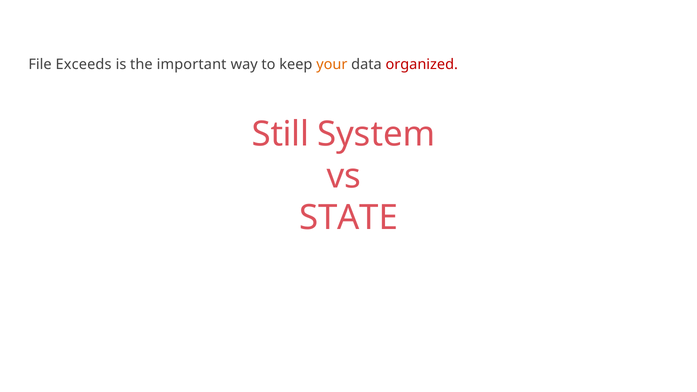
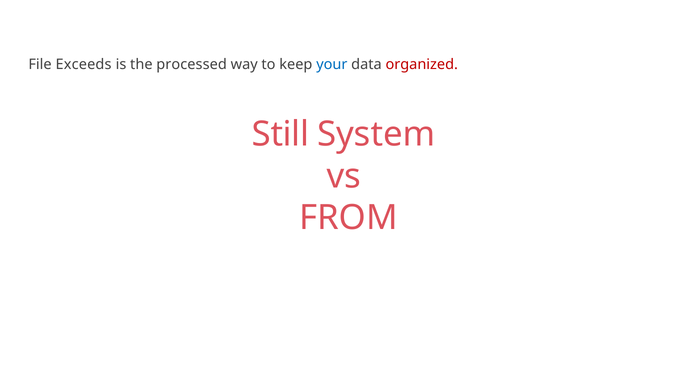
important: important -> processed
your colour: orange -> blue
STATE: STATE -> FROM
